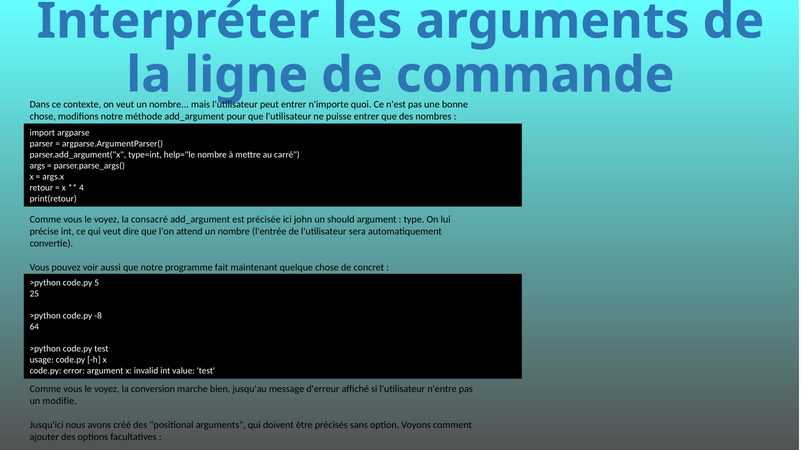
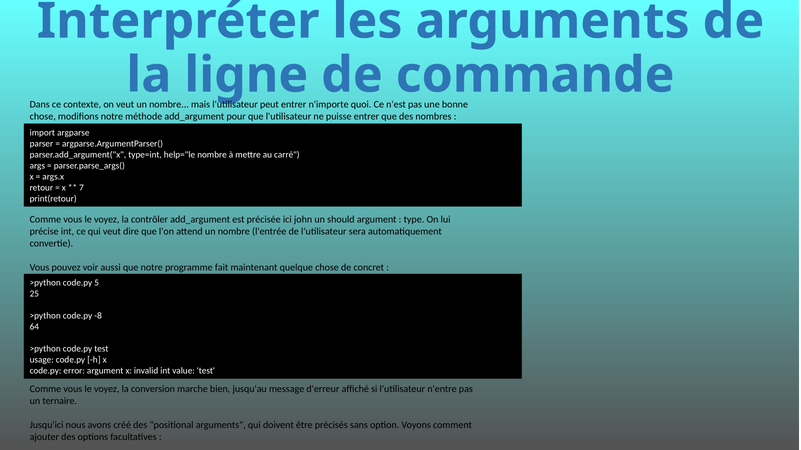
4: 4 -> 7
consacré: consacré -> contrôler
modifie: modifie -> ternaire
